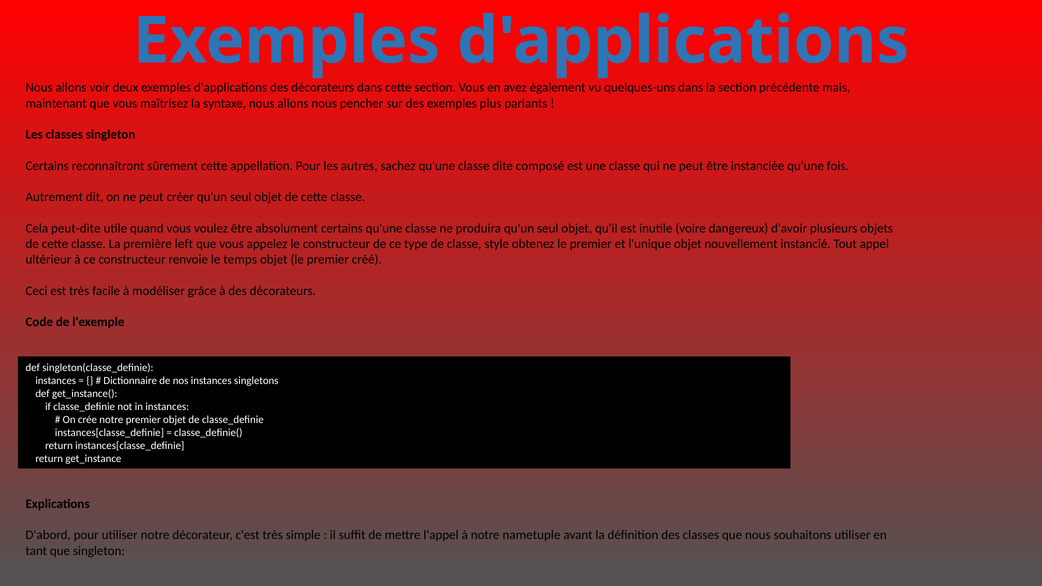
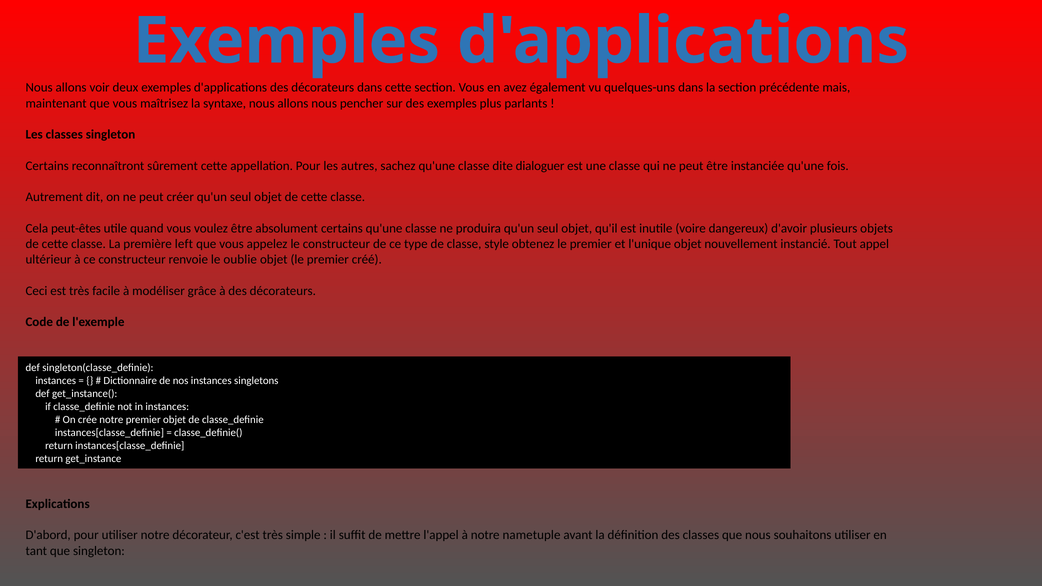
composé: composé -> dialoguer
peut-dite: peut-dite -> peut-êtes
temps: temps -> oublie
